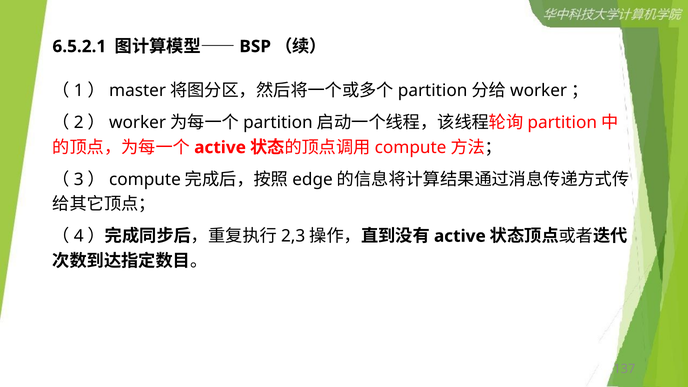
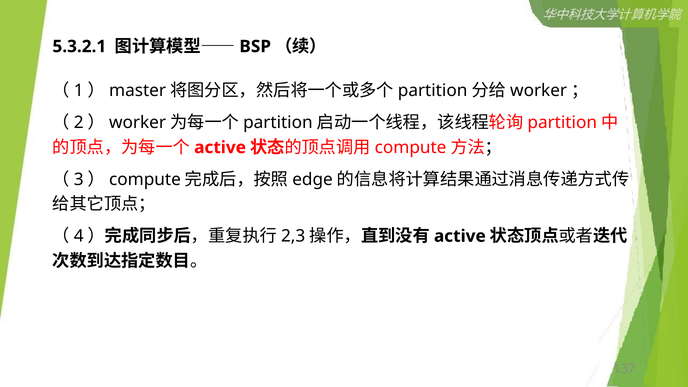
6.5.2.1: 6.5.2.1 -> 5.3.2.1
